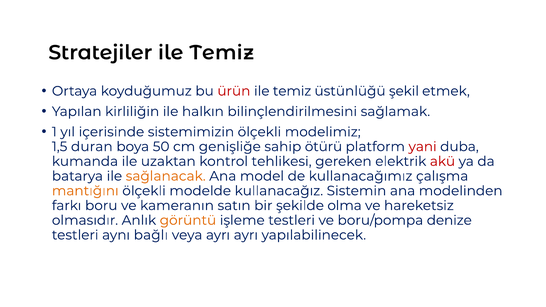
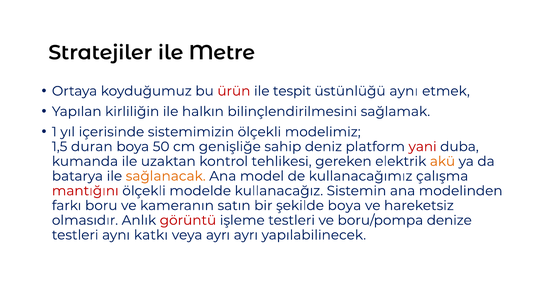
Stratejiler ile Temiz: Temiz -> Metre
temiz at (292, 91): temiz -> tespit
üstünlüğü şekil: şekil -> aynı
ötürü: ötürü -> deniz
akü colour: red -> orange
mantığını colour: orange -> red
şekilde olma: olma -> boya
görüntü colour: orange -> red
bağlı: bağlı -> katkı
